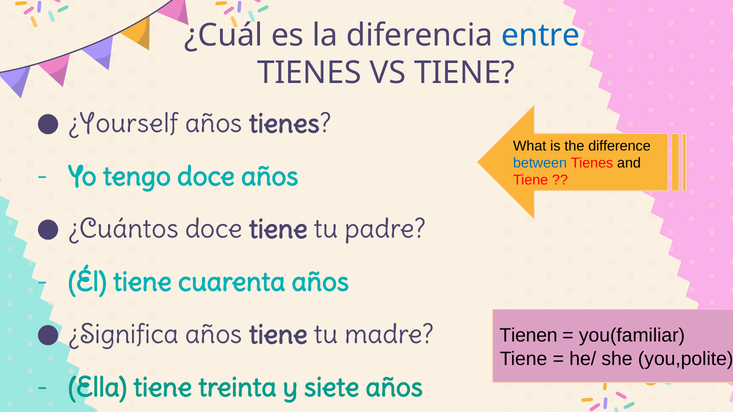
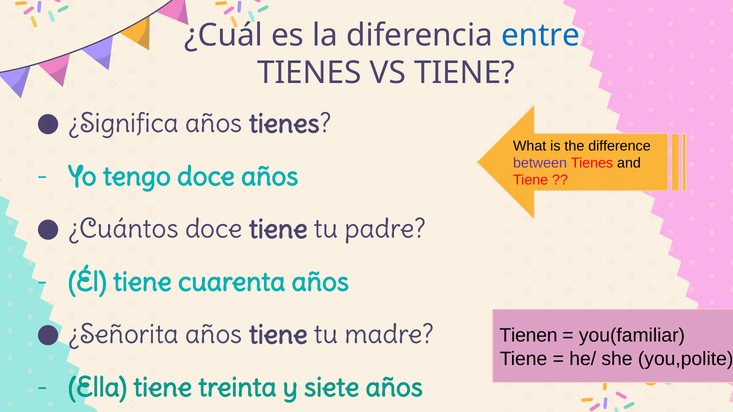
¿Yourself: ¿Yourself -> ¿Significa
between colour: blue -> purple
¿Significa: ¿Significa -> ¿Señorita
